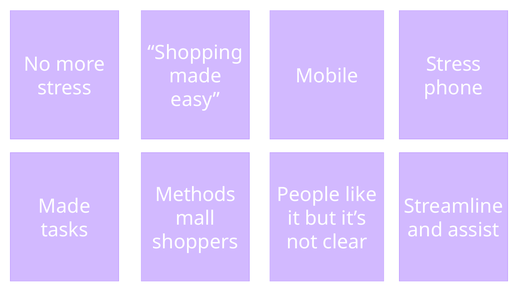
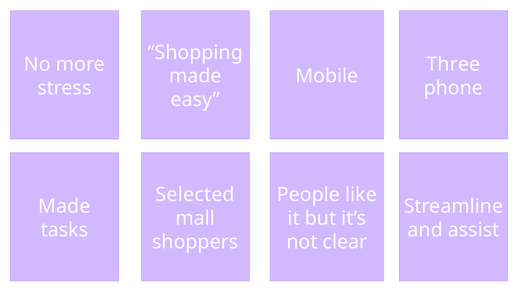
Stress at (454, 64): Stress -> Three
Methods: Methods -> Selected
